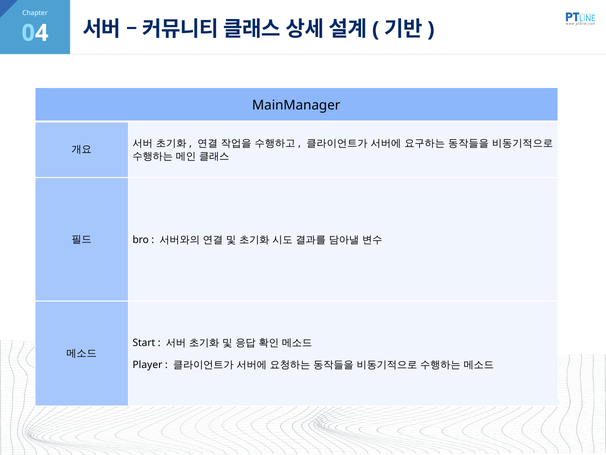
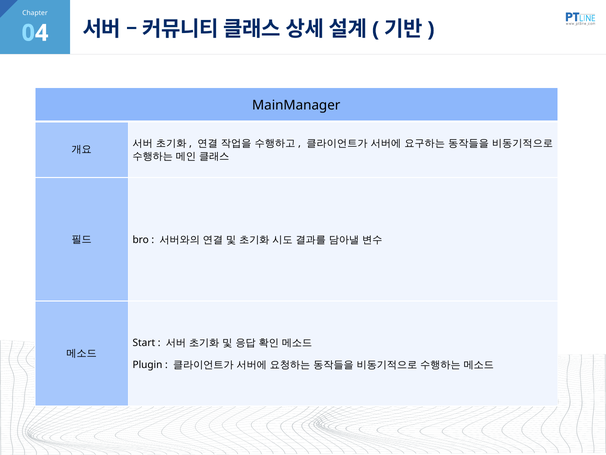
Player: Player -> Plugin
